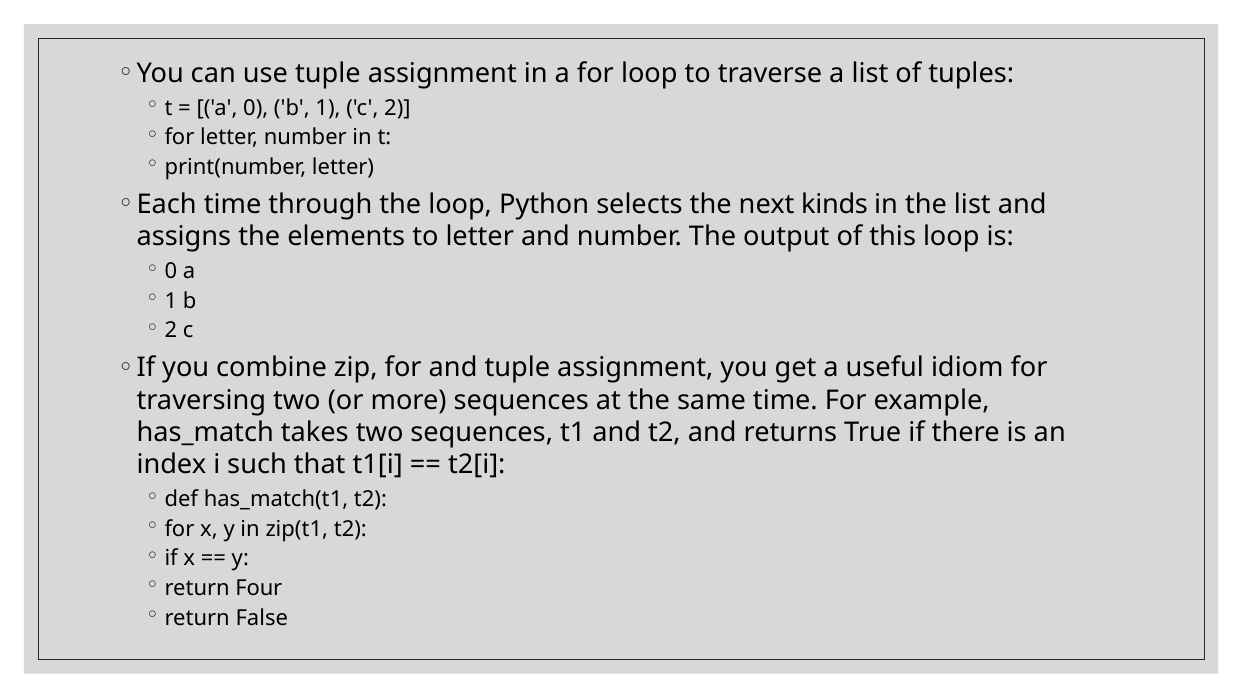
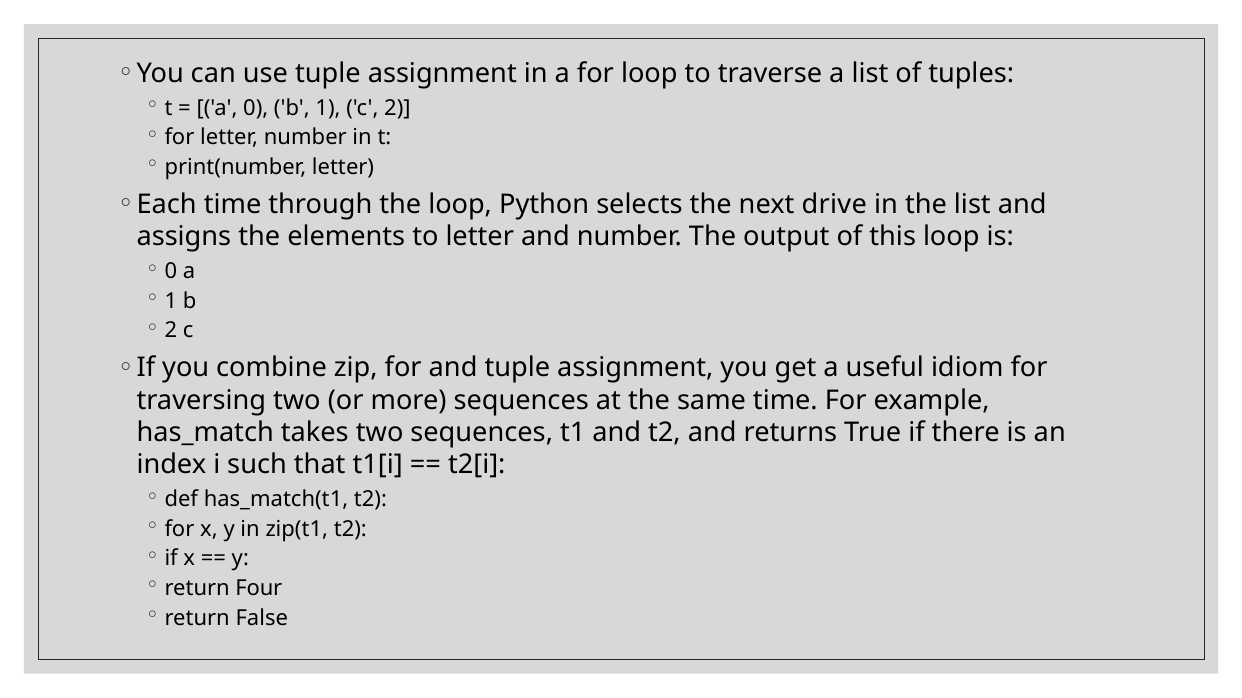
kinds: kinds -> drive
